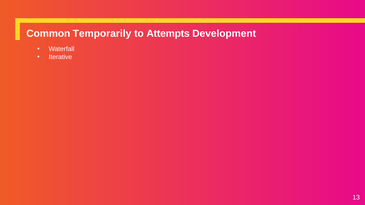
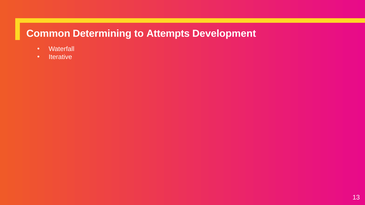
Temporarily: Temporarily -> Determining
